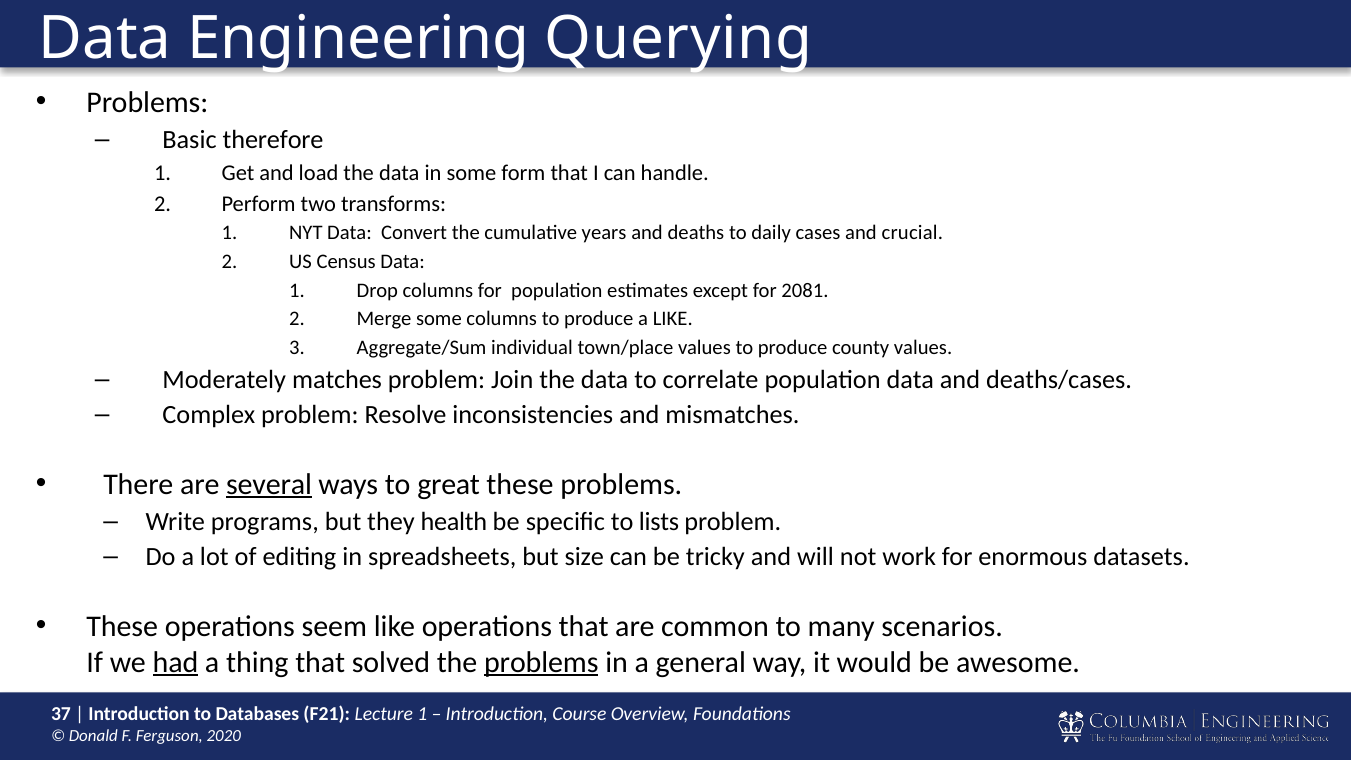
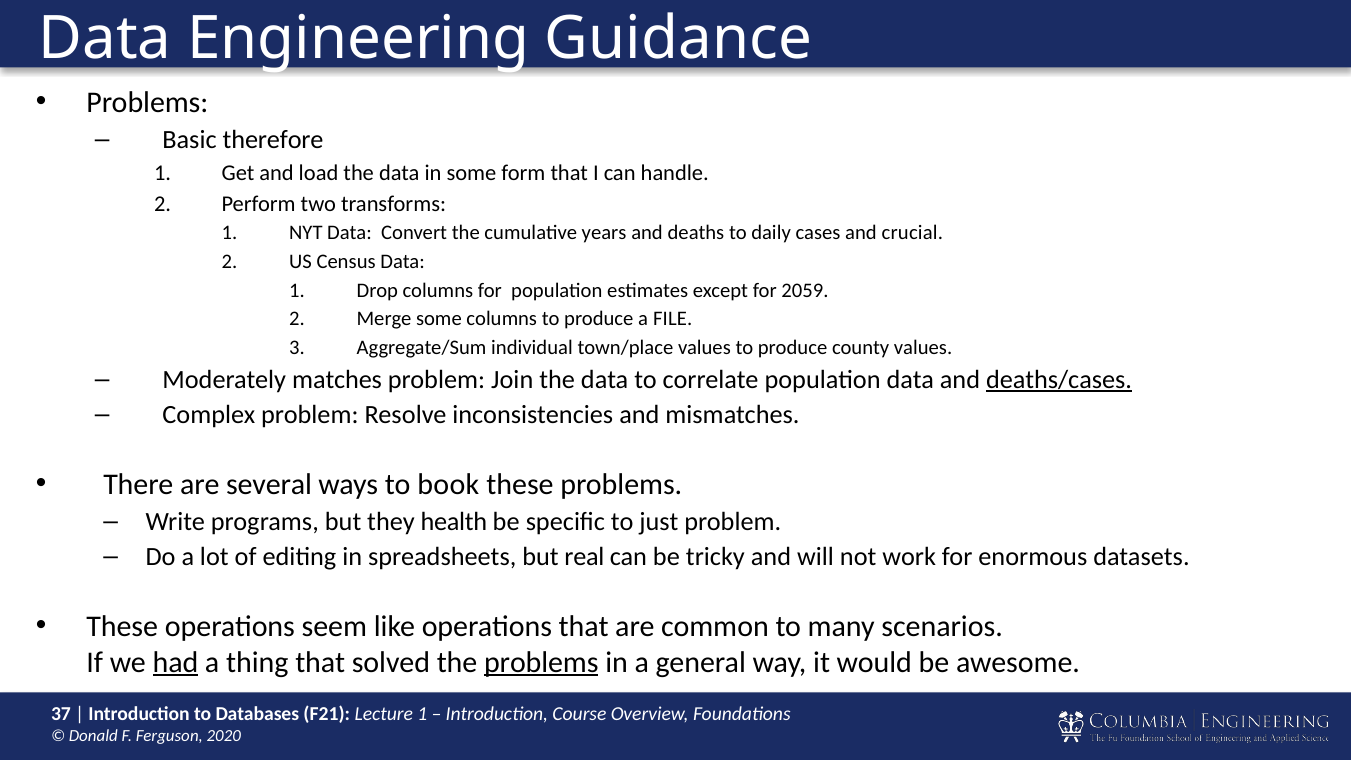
Querying: Querying -> Guidance
2081: 2081 -> 2059
a LIKE: LIKE -> FILE
deaths/cases underline: none -> present
several underline: present -> none
great: great -> book
lists: lists -> just
size: size -> real
